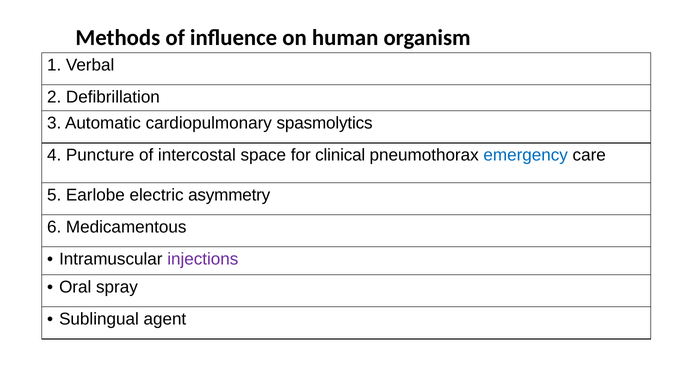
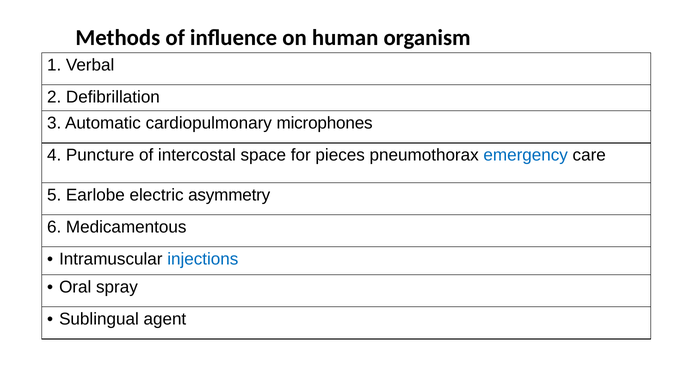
spasmolytics: spasmolytics -> microphones
clinical: clinical -> pieces
injections colour: purple -> blue
